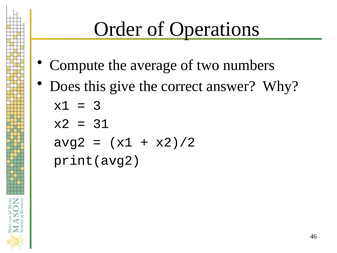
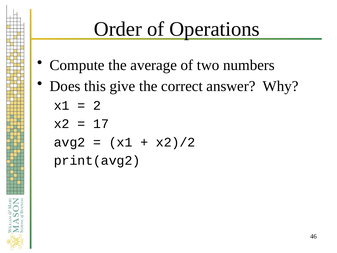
3: 3 -> 2
31: 31 -> 17
